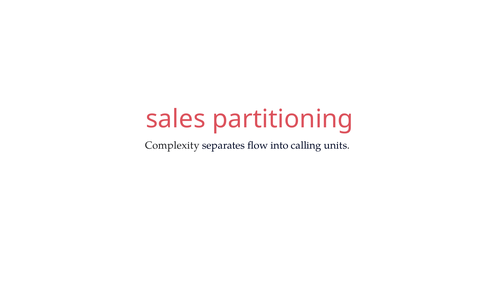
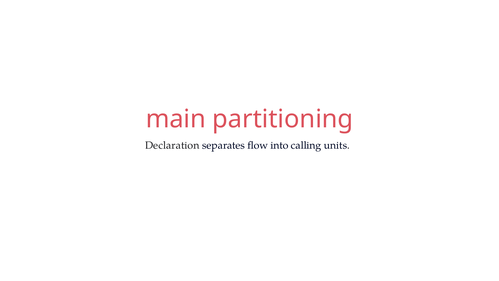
sales: sales -> main
Complexity: Complexity -> Declaration
